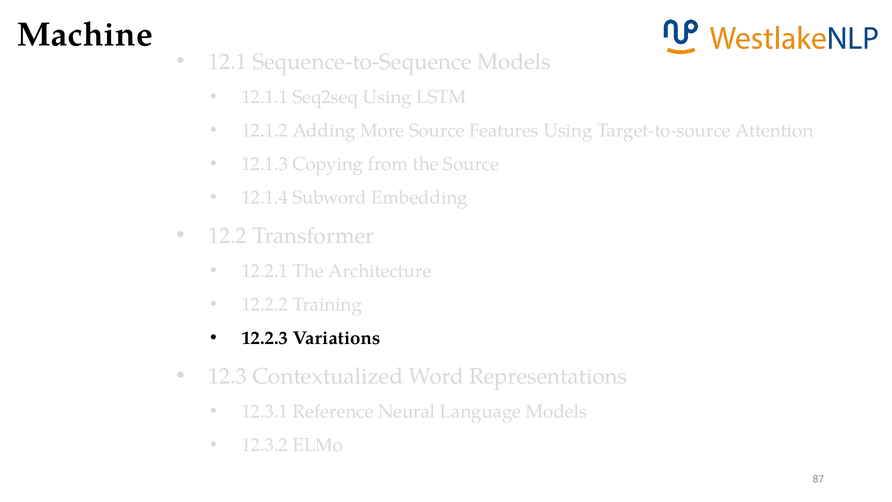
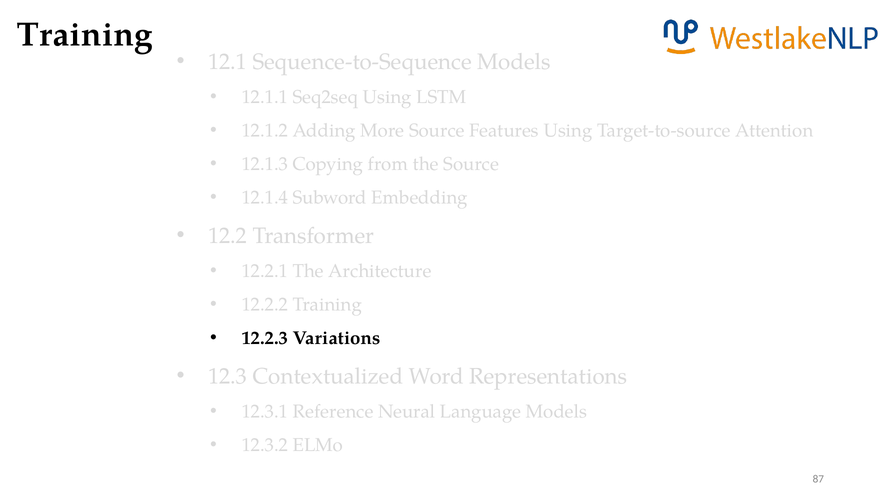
Machine at (85, 35): Machine -> Training
